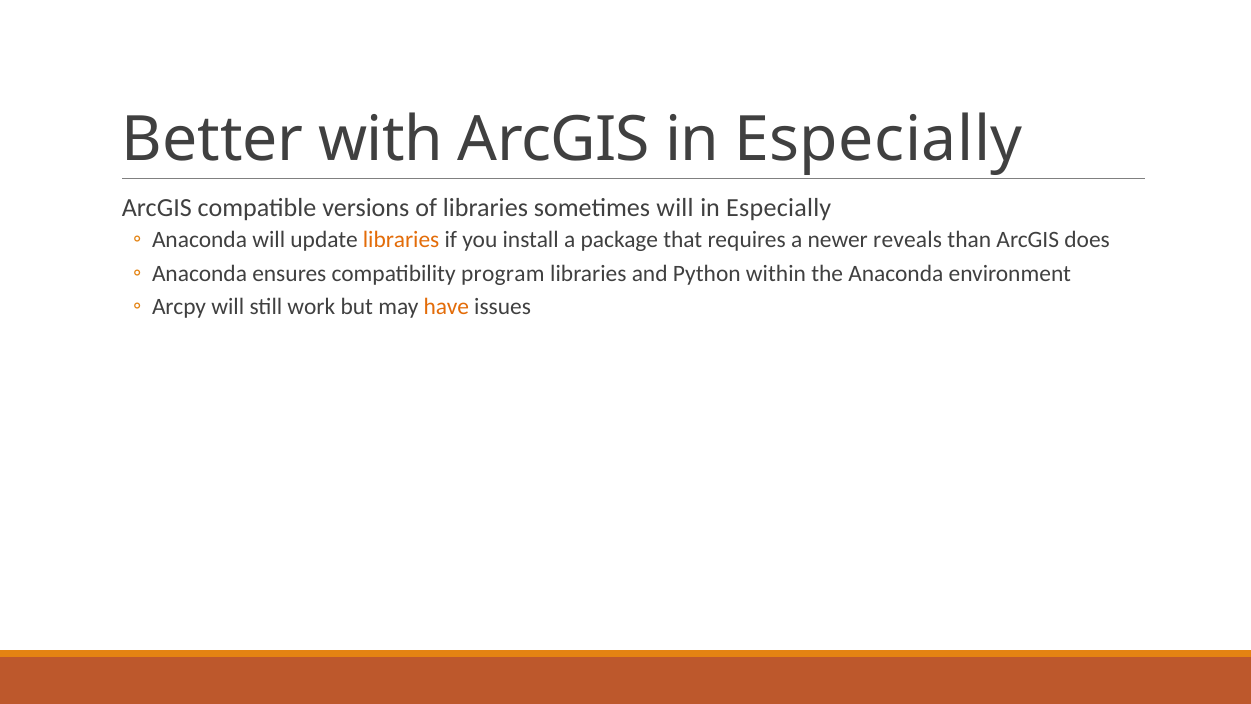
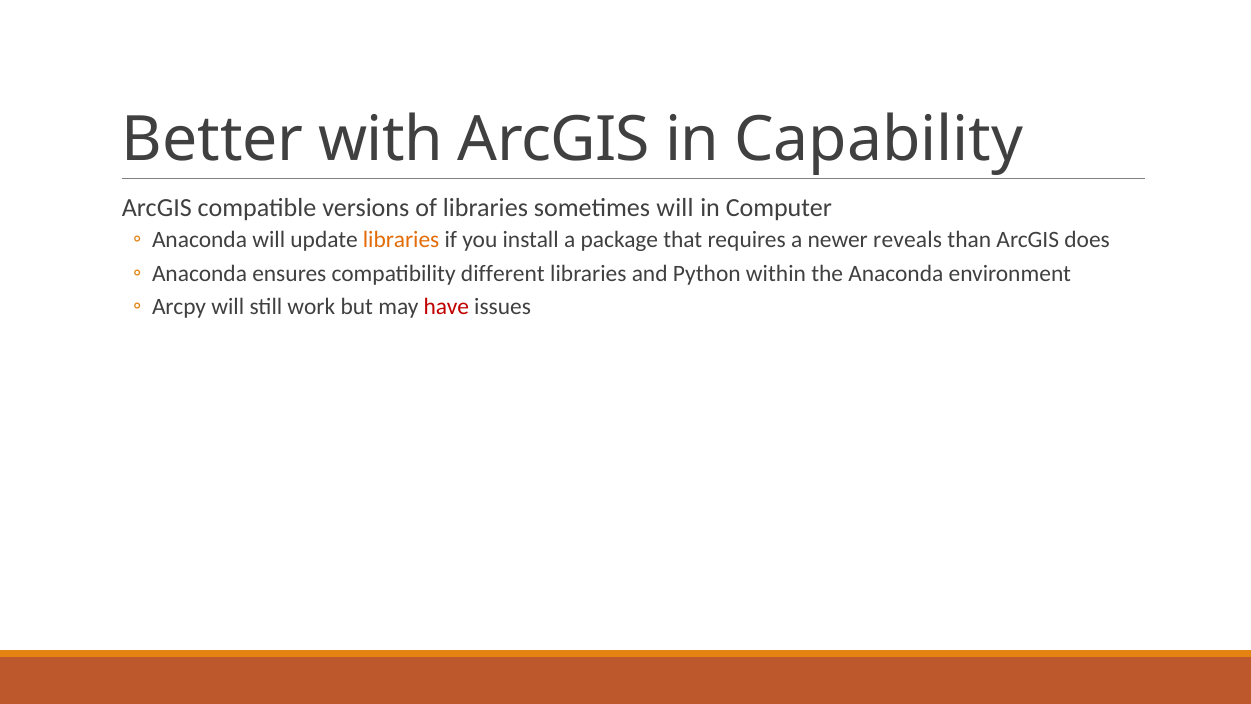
ArcGIS in Especially: Especially -> Capability
Especially at (779, 208): Especially -> Computer
program: program -> different
have colour: orange -> red
